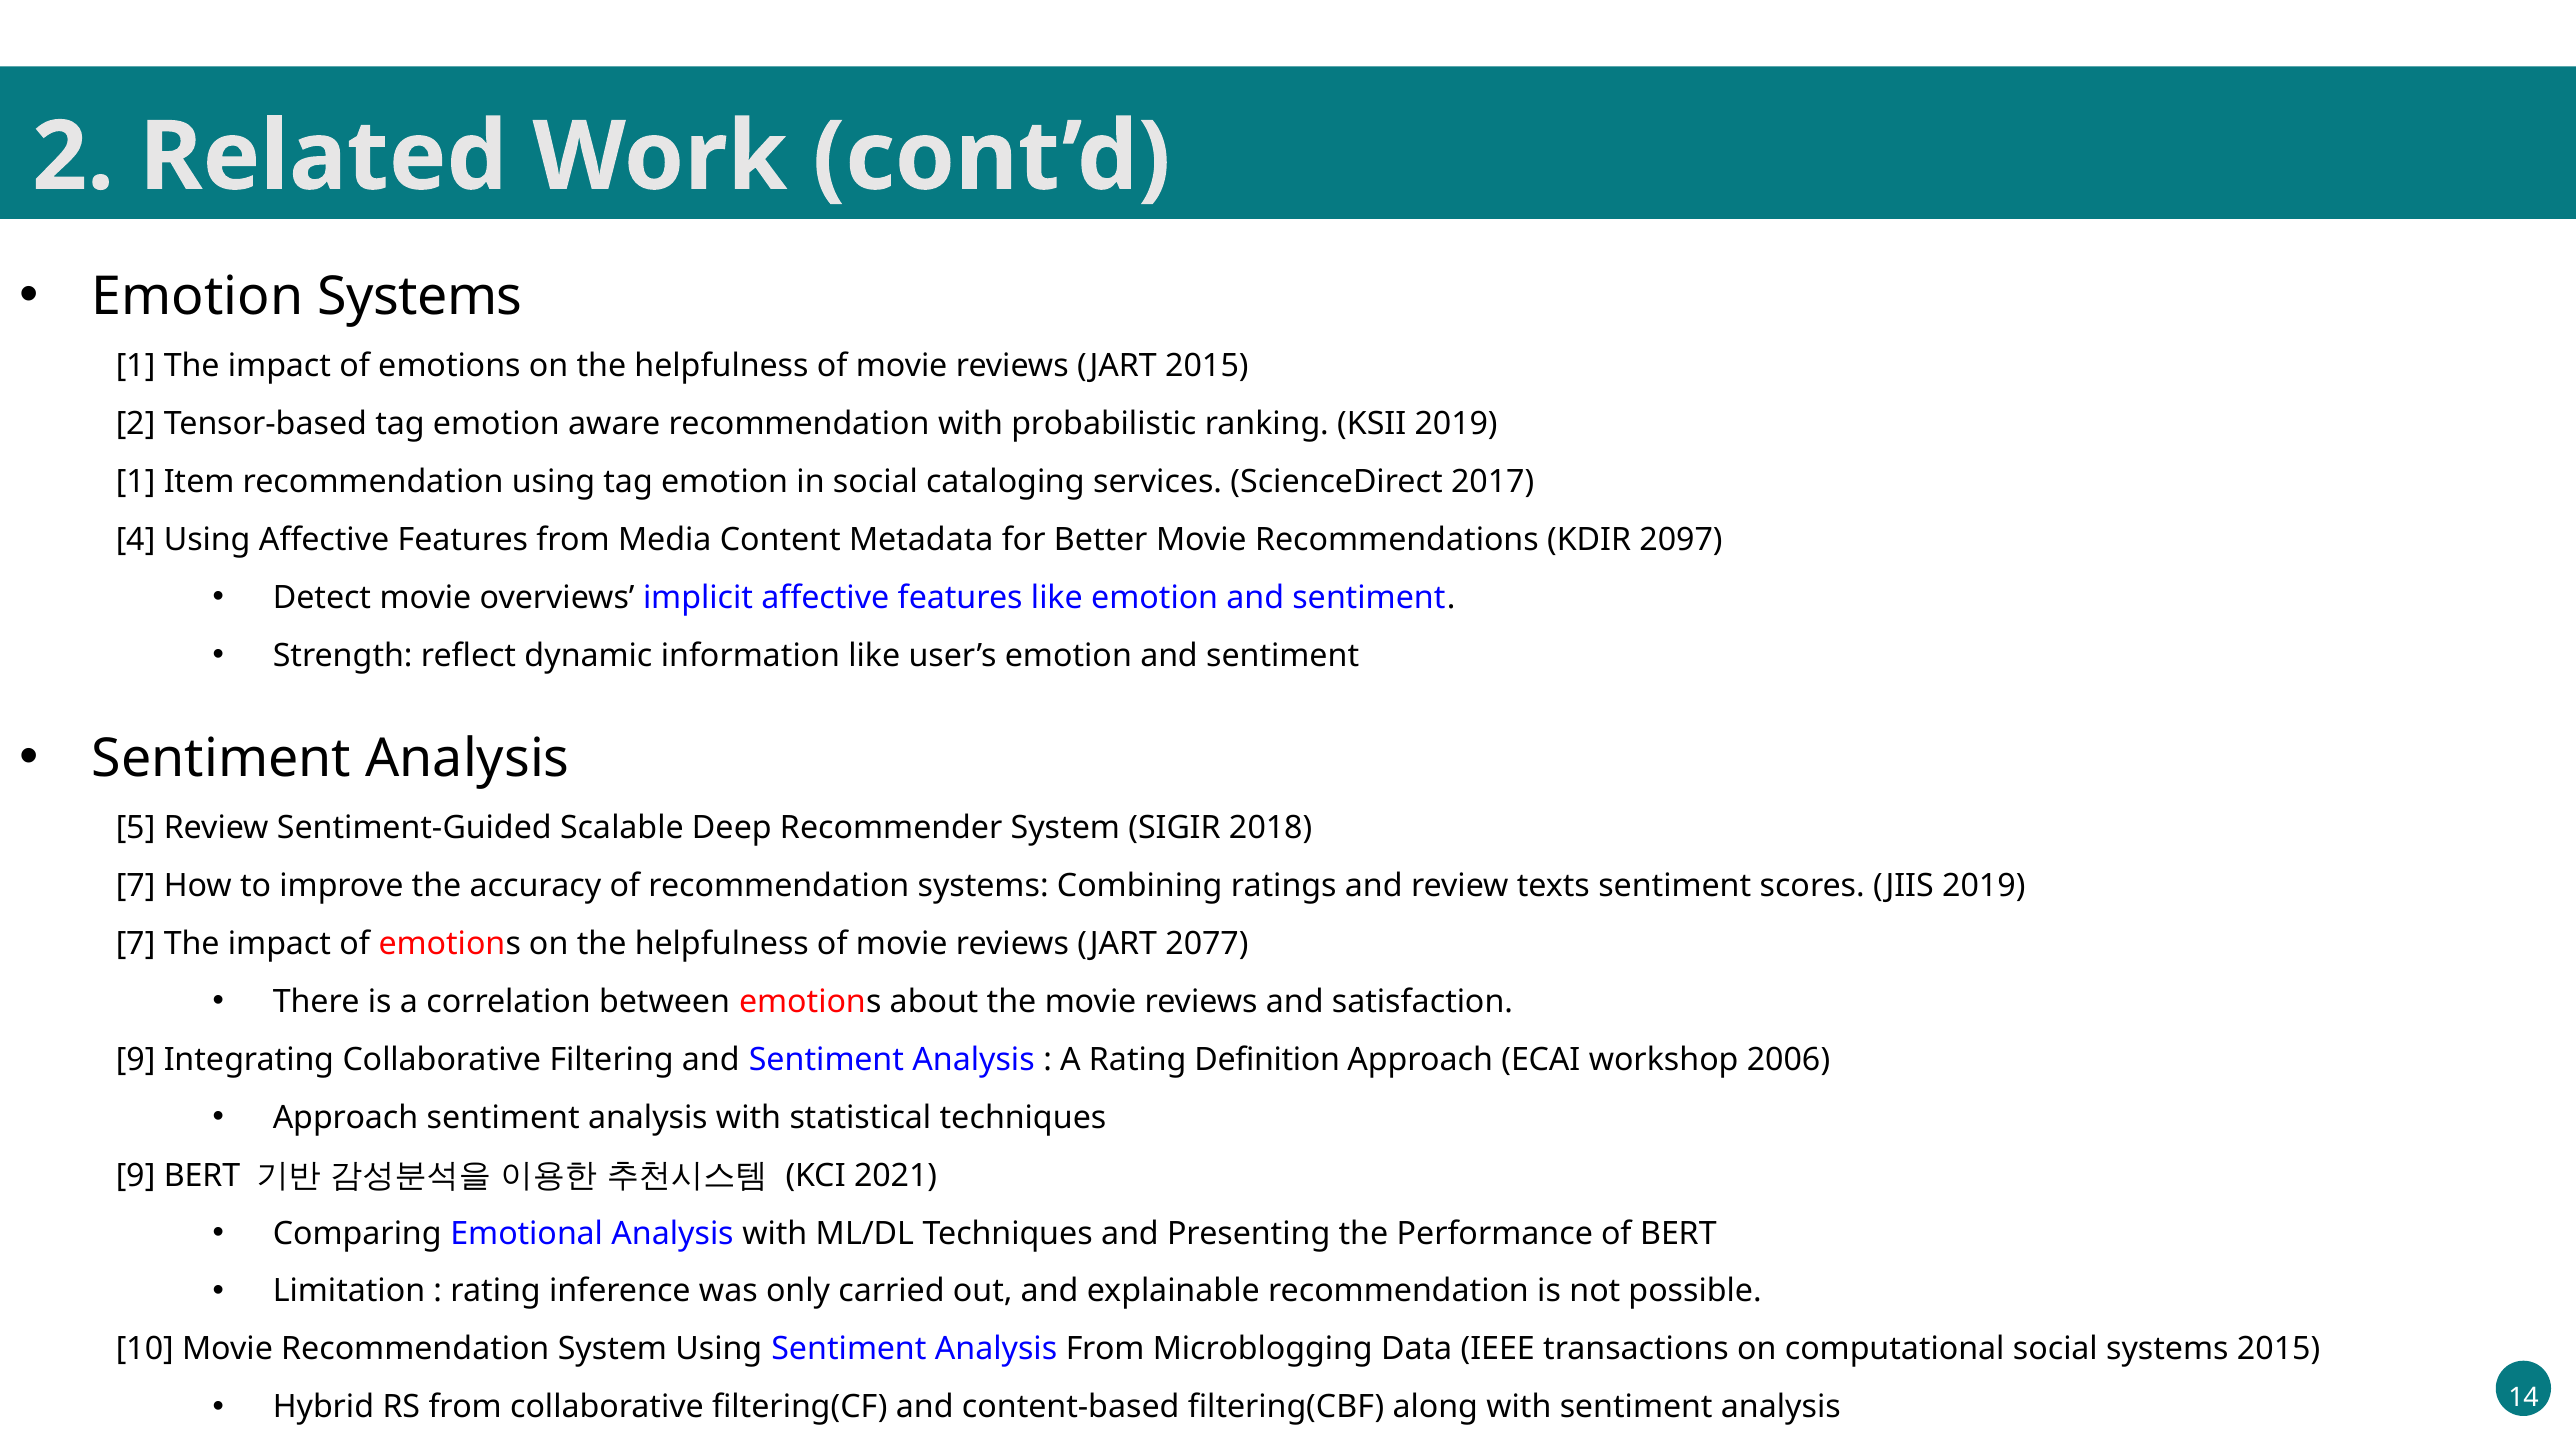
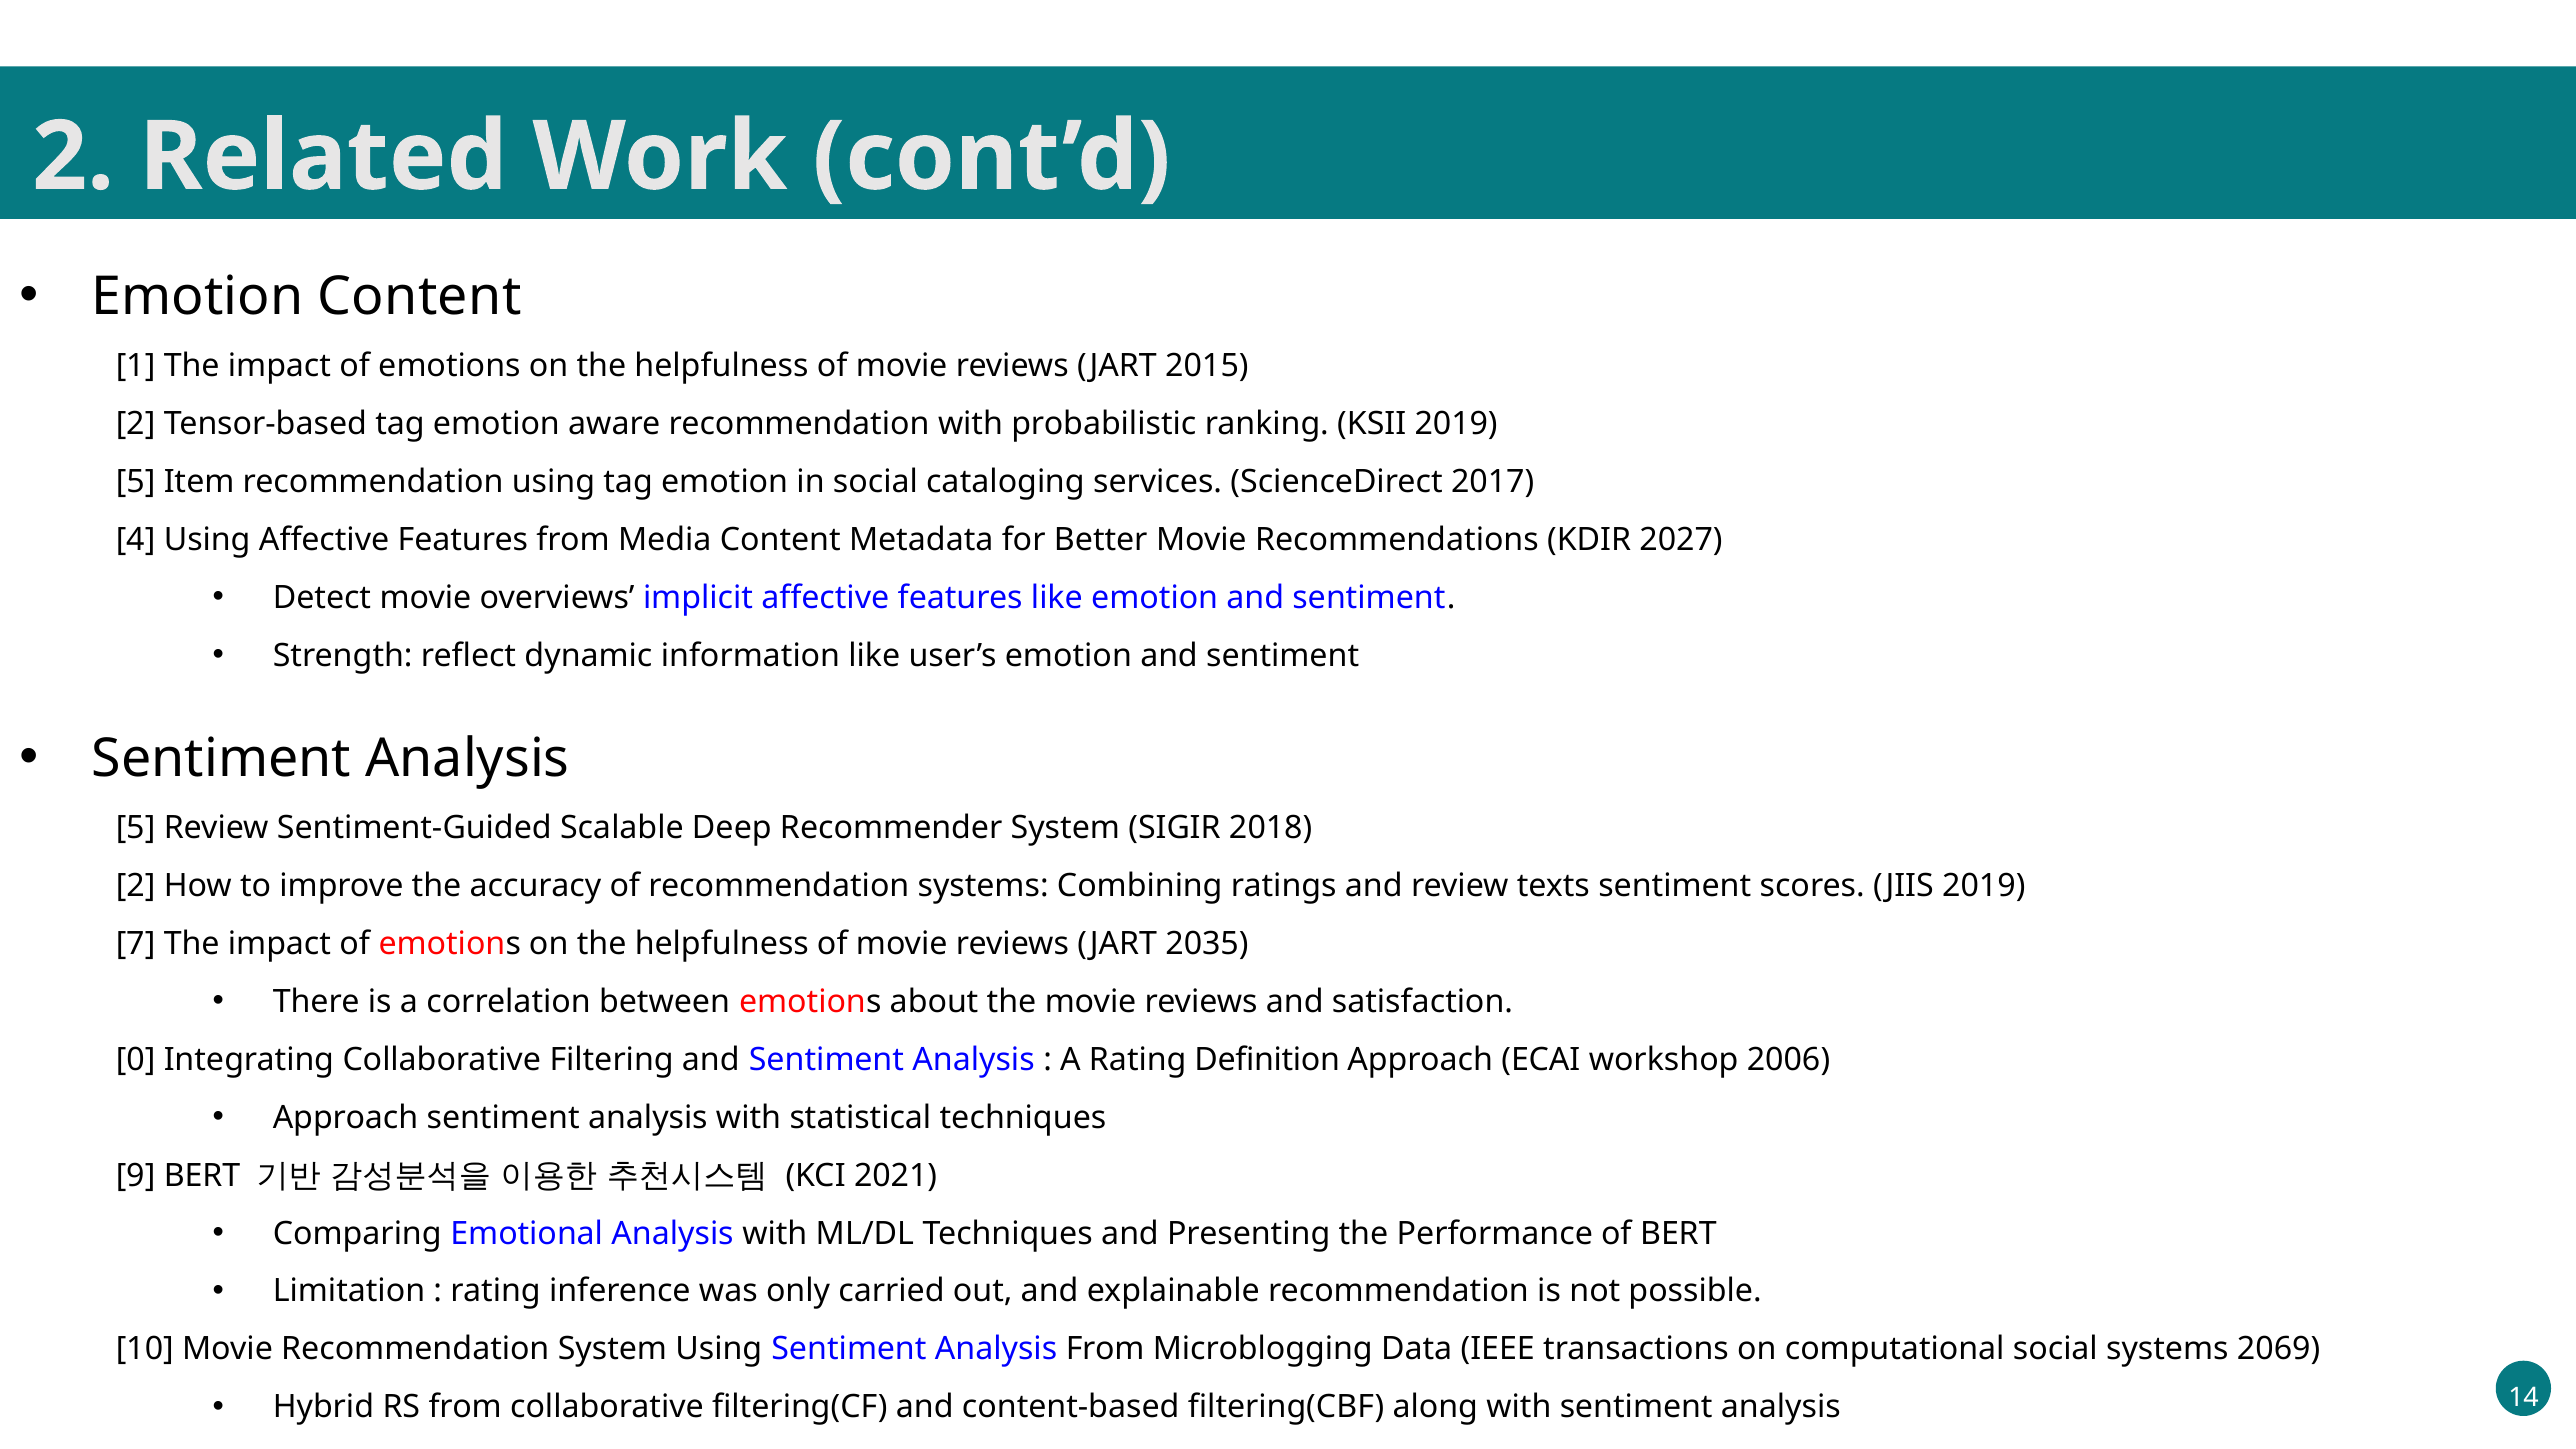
Emotion Systems: Systems -> Content
1 at (136, 482): 1 -> 5
2097: 2097 -> 2027
7 at (136, 886): 7 -> 2
2077: 2077 -> 2035
9 at (136, 1060): 9 -> 0
systems 2015: 2015 -> 2069
